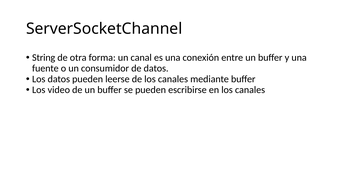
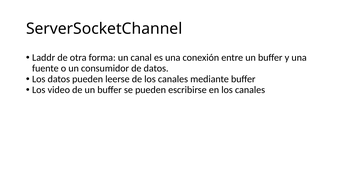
String: String -> Laddr
